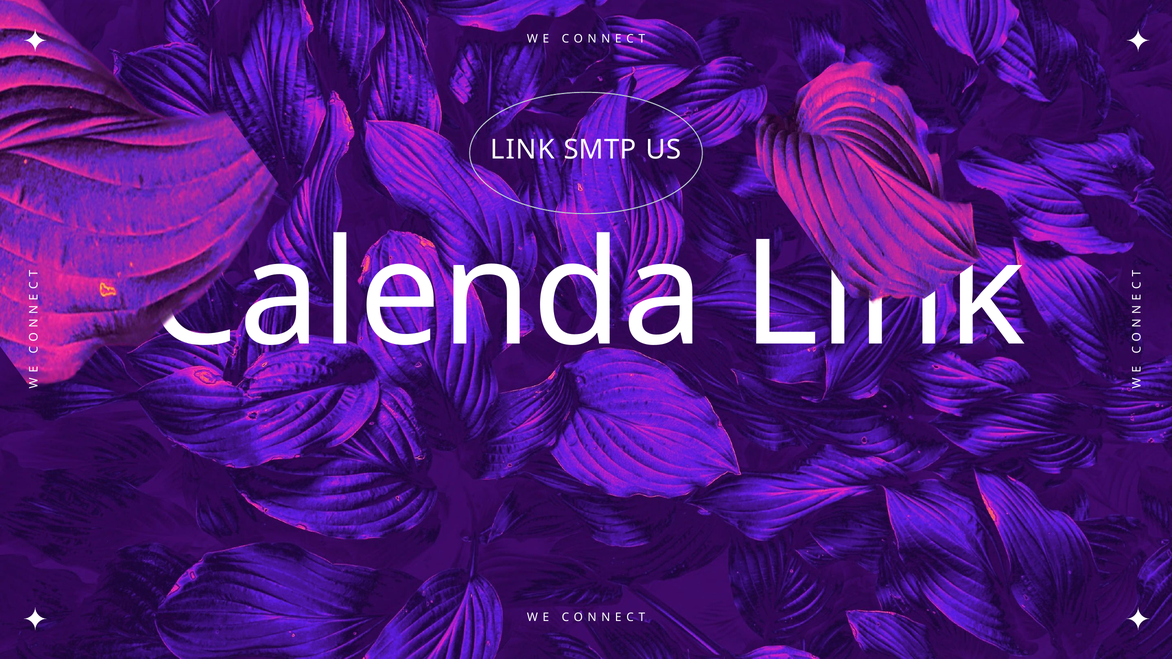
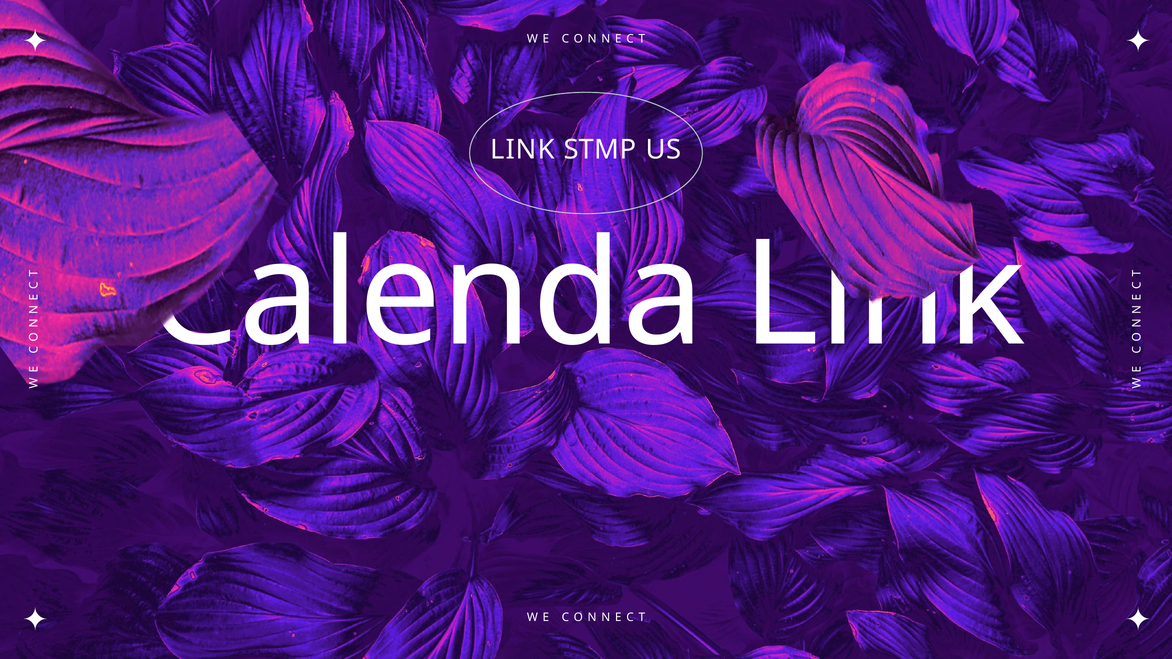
SMTP: SMTP -> STMP
